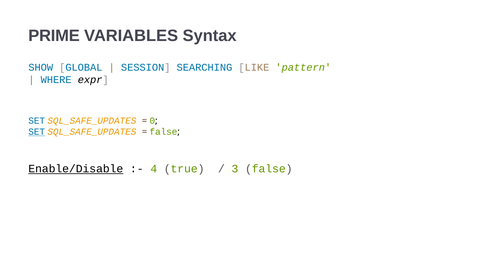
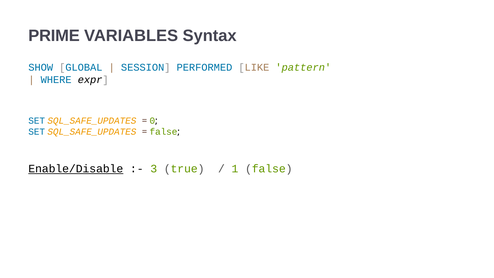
SEARCHING: SEARCHING -> PERFORMED
SET at (37, 132) underline: present -> none
4: 4 -> 3
3: 3 -> 1
